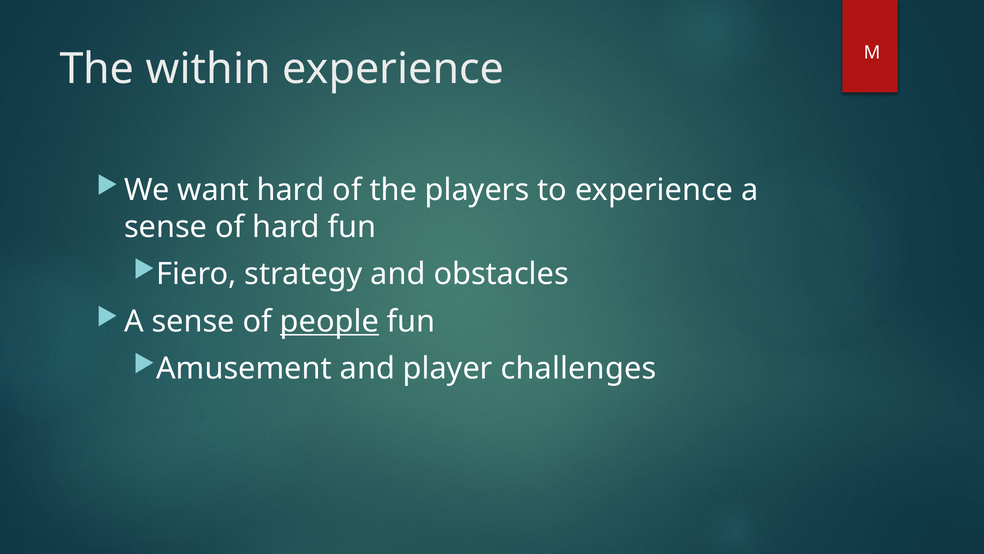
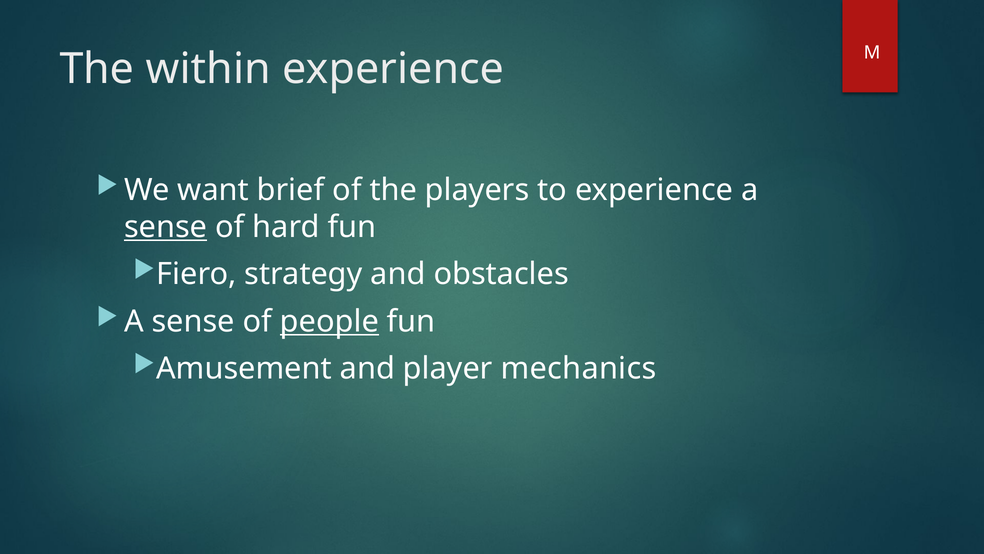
want hard: hard -> brief
sense at (166, 227) underline: none -> present
challenges: challenges -> mechanics
